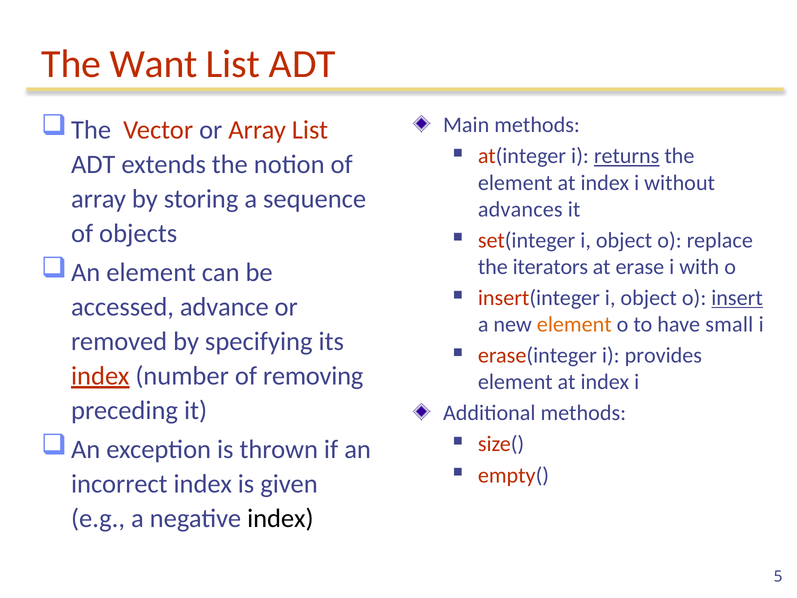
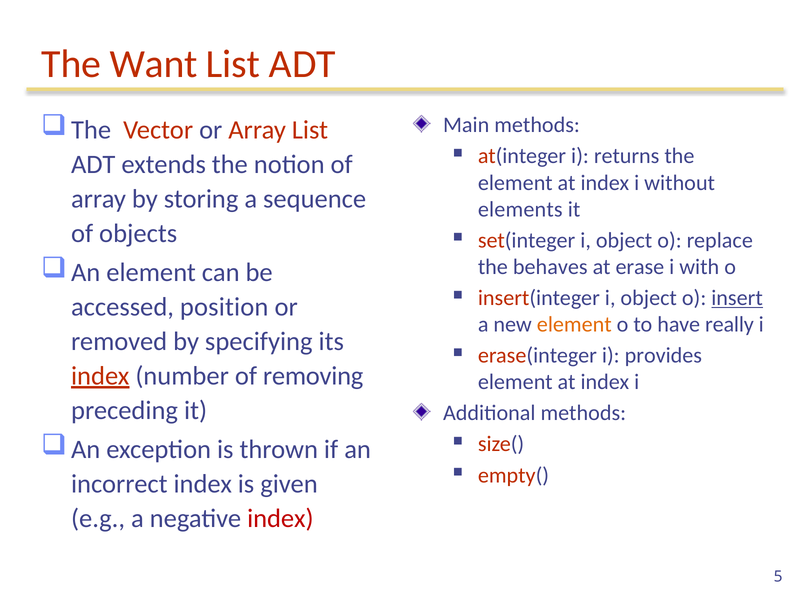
returns underline: present -> none
advances: advances -> elements
iterators: iterators -> behaves
advance: advance -> position
small: small -> really
index at (280, 518) colour: black -> red
